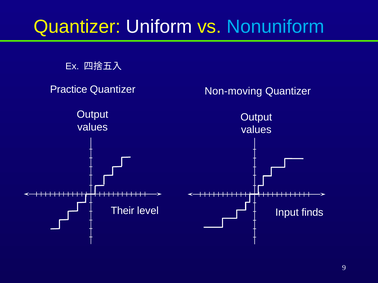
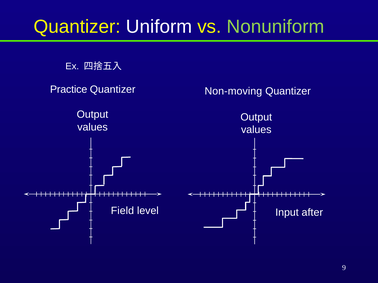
Nonuniform colour: light blue -> light green
Their: Their -> Field
finds: finds -> after
